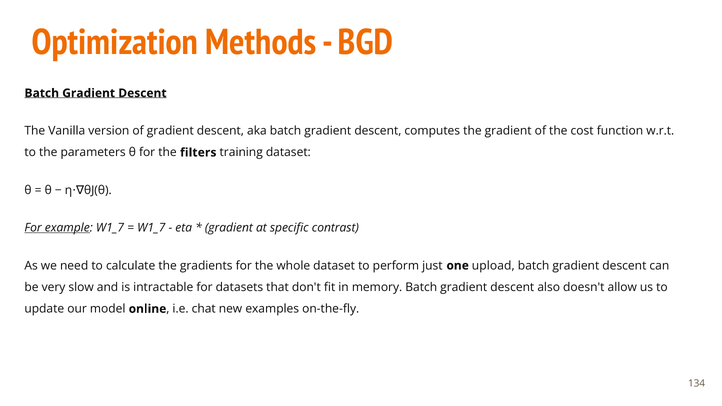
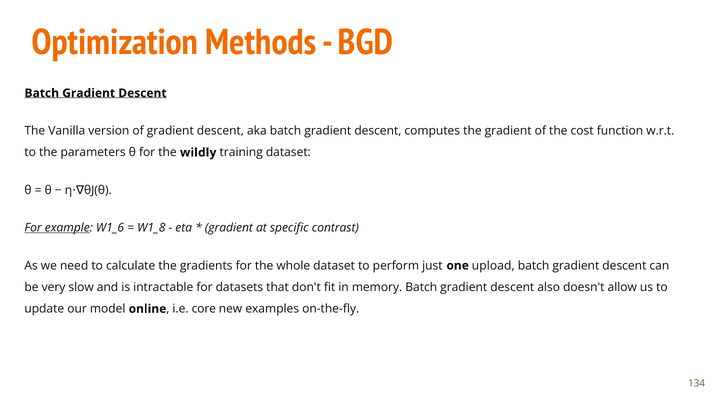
filters: filters -> wildly
example W1_7: W1_7 -> W1_6
W1_7 at (151, 228): W1_7 -> W1_8
chat: chat -> core
